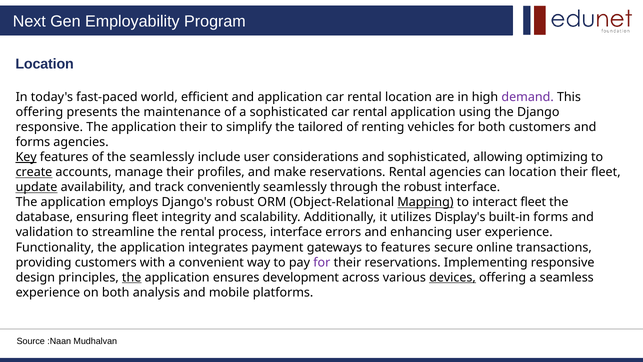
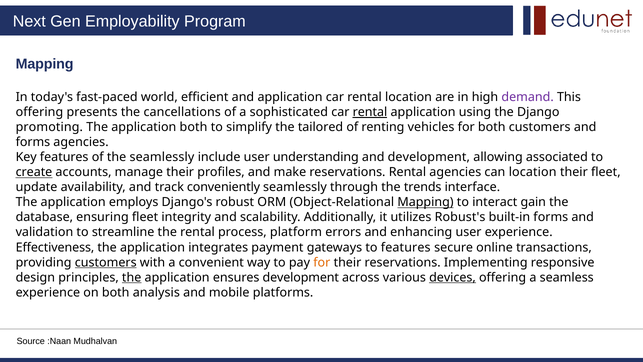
Location at (45, 64): Location -> Mapping
maintenance: maintenance -> cancellations
rental at (370, 112) underline: none -> present
responsive at (49, 127): responsive -> promoting
application their: their -> both
Key underline: present -> none
considerations: considerations -> understanding
and sophisticated: sophisticated -> development
optimizing: optimizing -> associated
update underline: present -> none
the robust: robust -> trends
interact fleet: fleet -> gain
Display's: Display's -> Robust's
process interface: interface -> platform
Functionality: Functionality -> Effectiveness
customers at (106, 262) underline: none -> present
for at (322, 262) colour: purple -> orange
